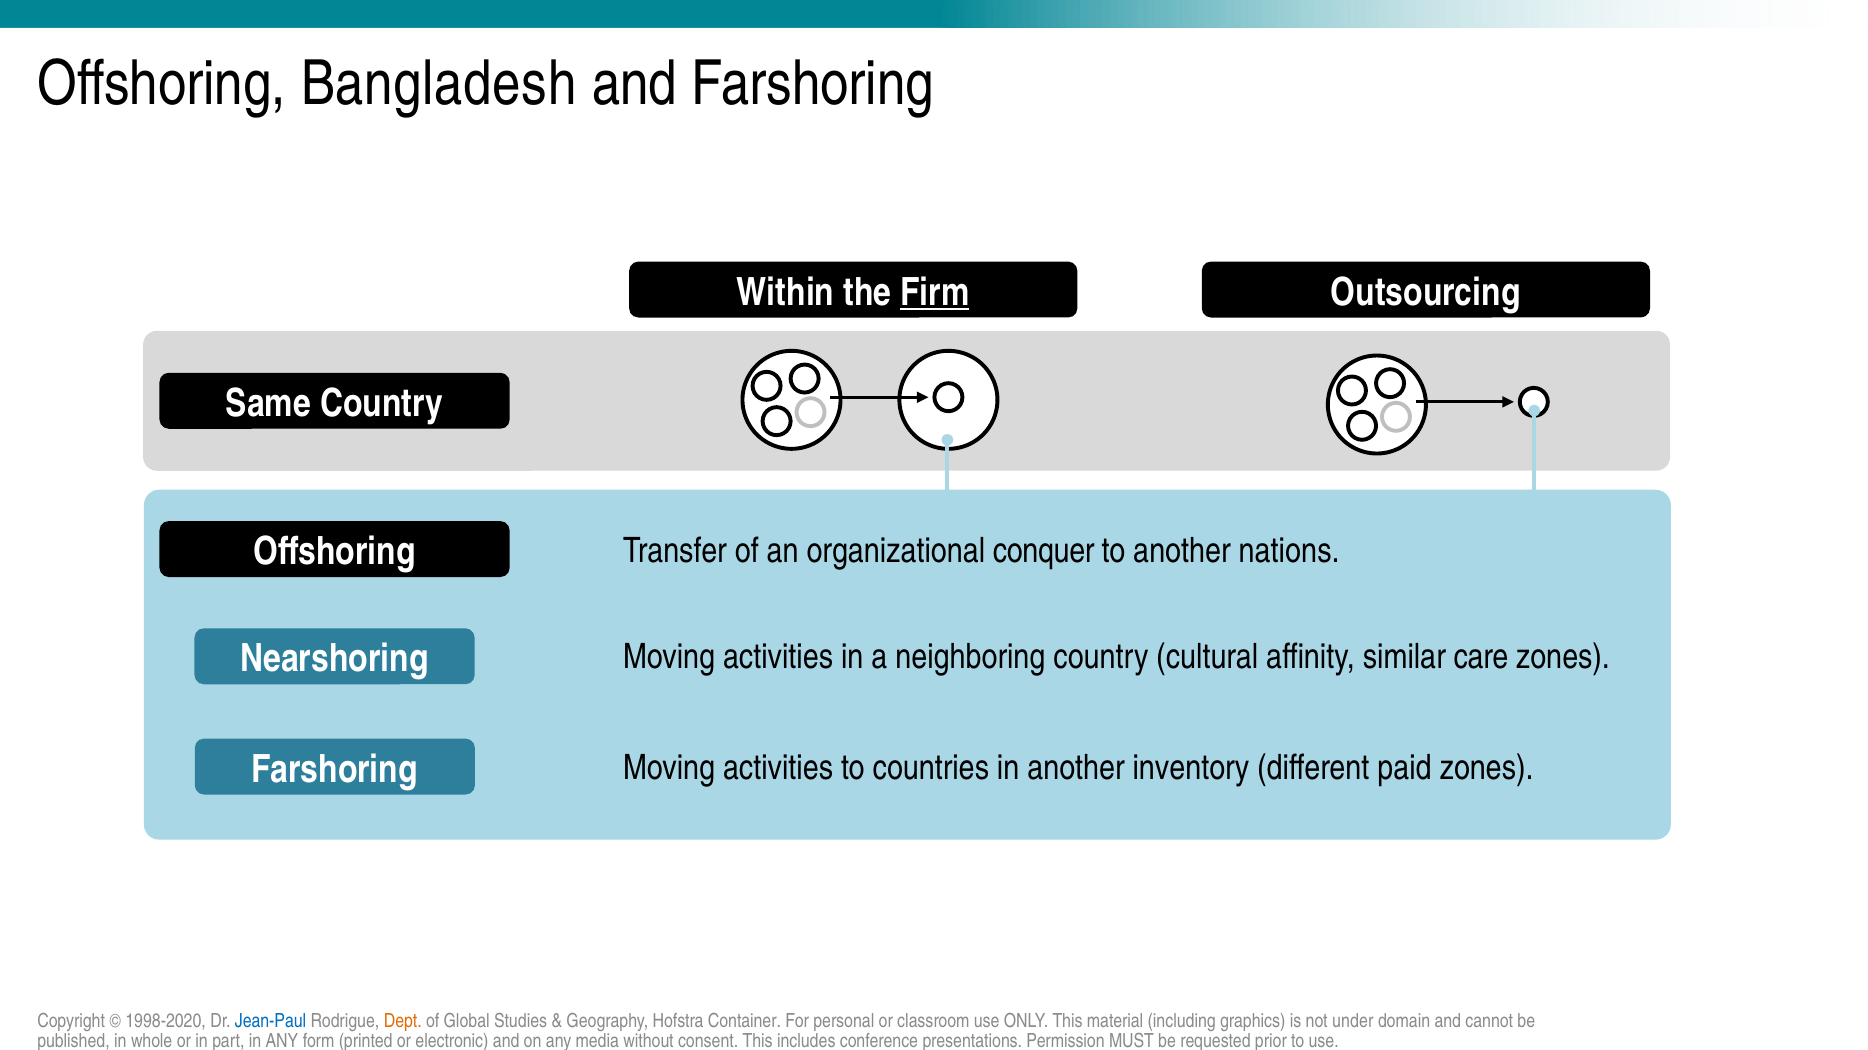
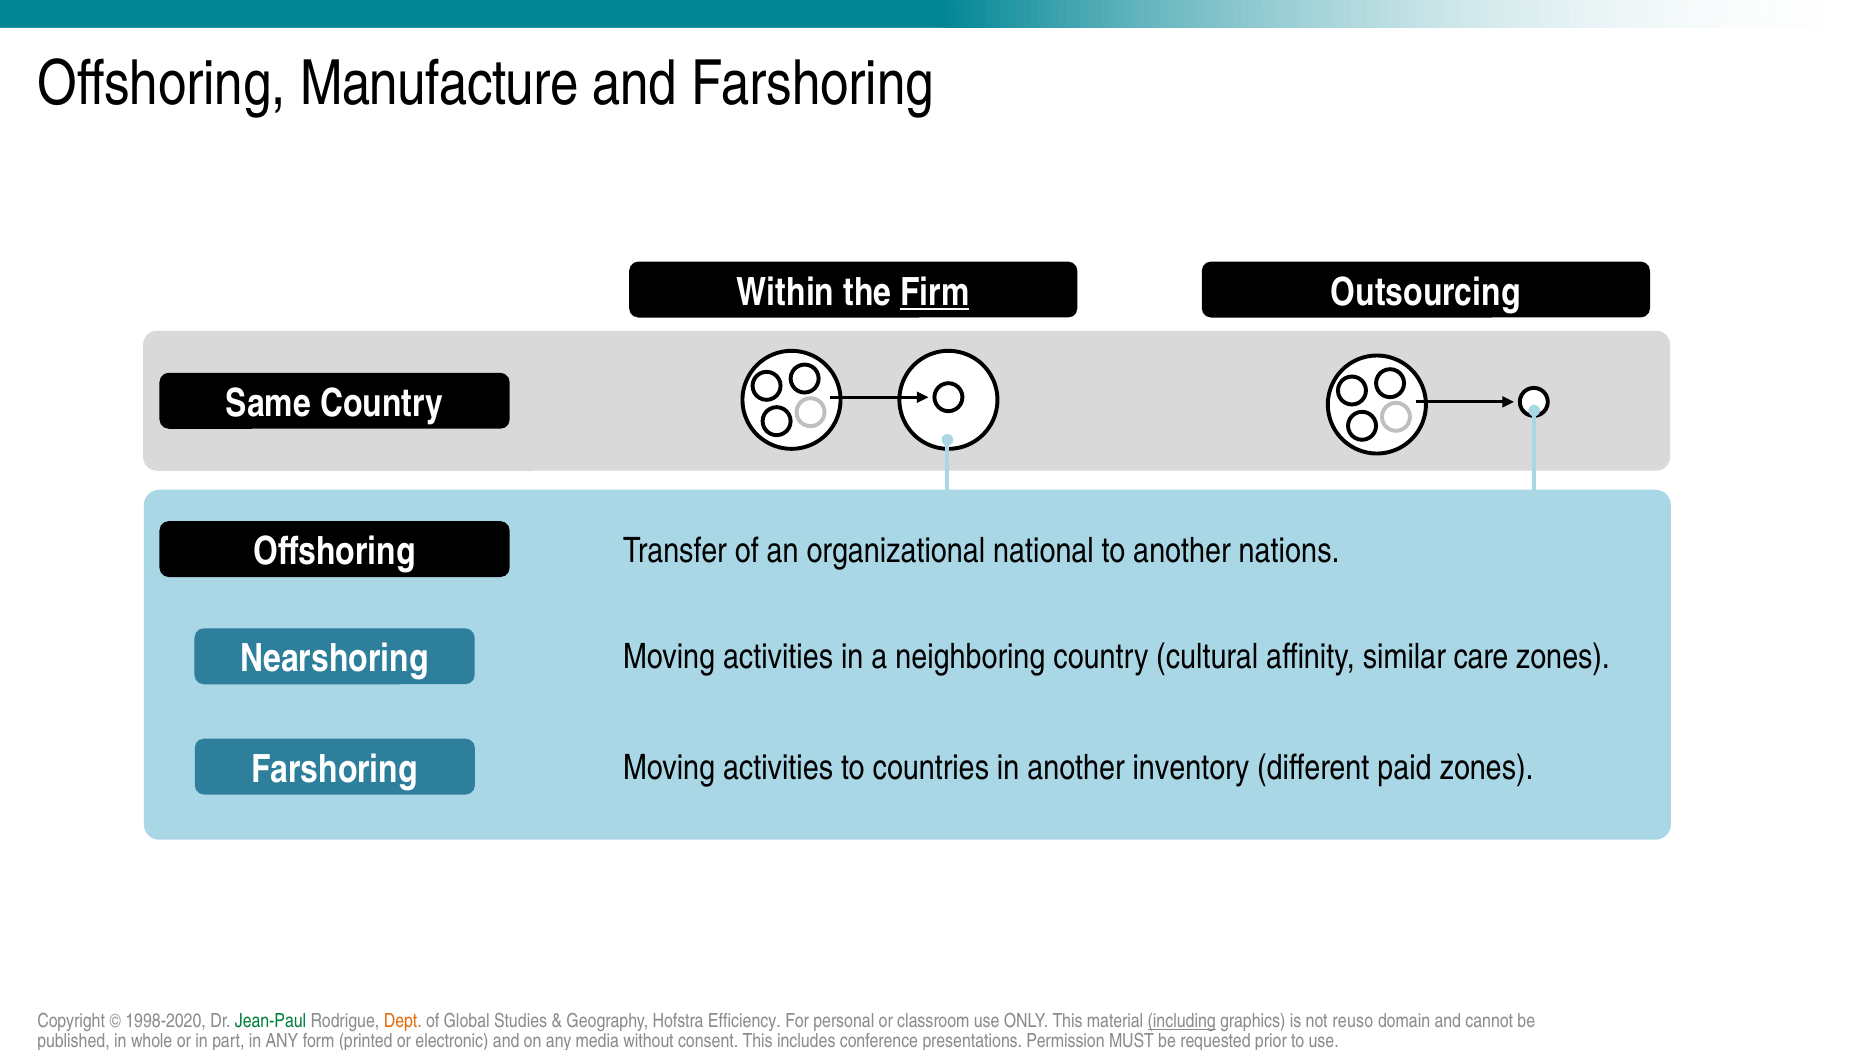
Bangladesh: Bangladesh -> Manufacture
conquer: conquer -> national
Jean-Paul colour: blue -> green
Container: Container -> Efficiency
including underline: none -> present
under: under -> reuso
